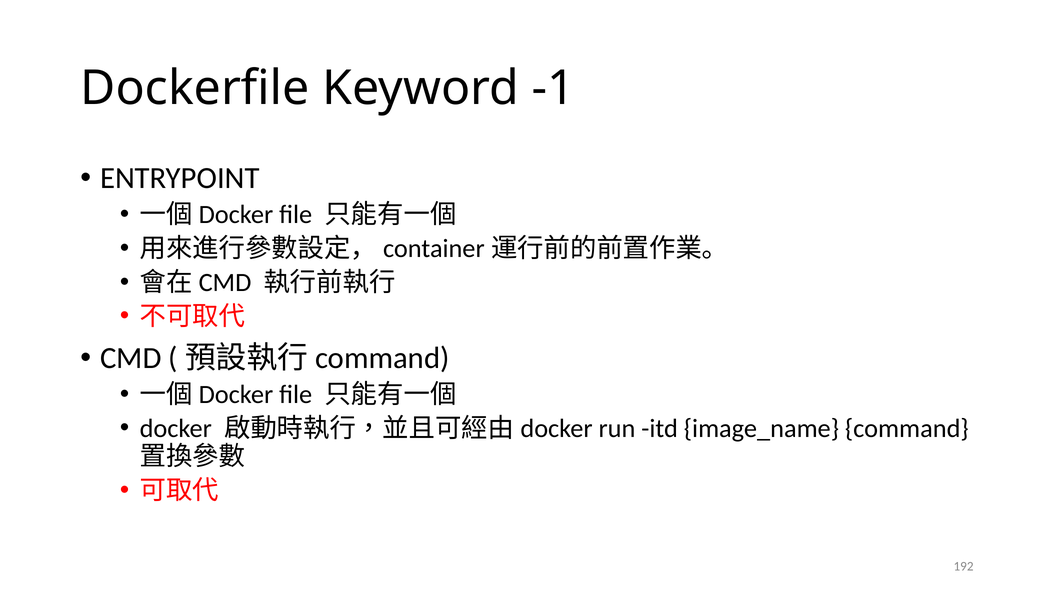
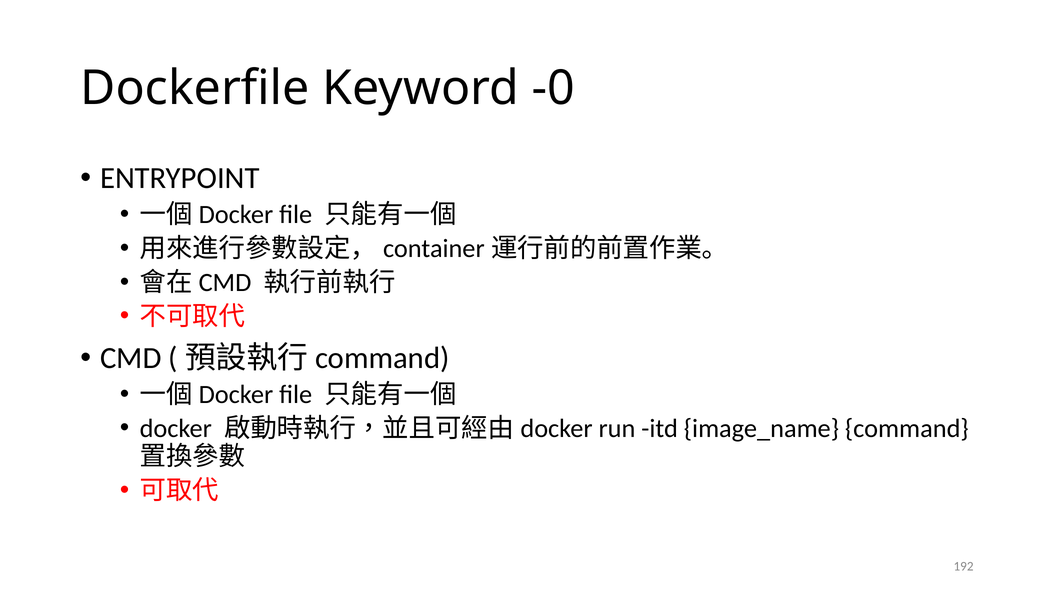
-1: -1 -> -0
